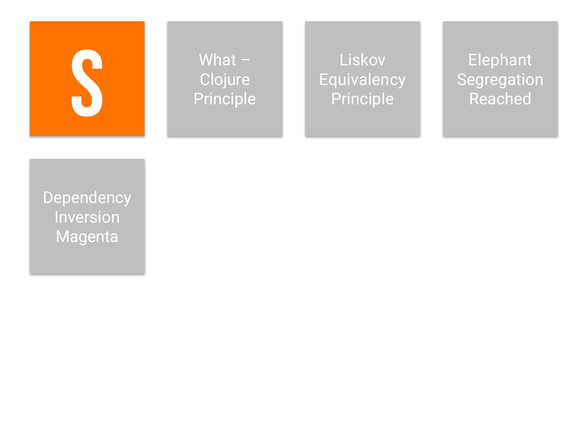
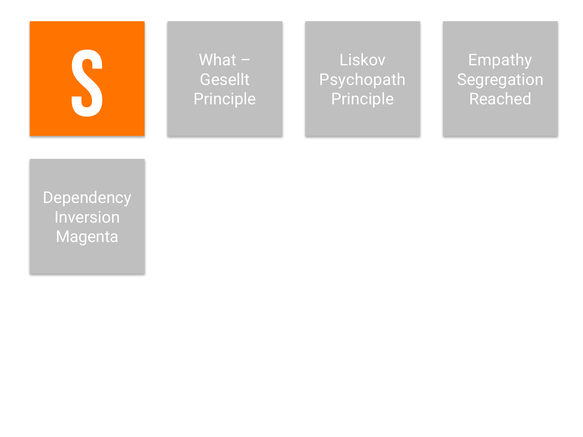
Elephant: Elephant -> Empathy
Clojure: Clojure -> Gesellt
Equivalency: Equivalency -> Psychopath
